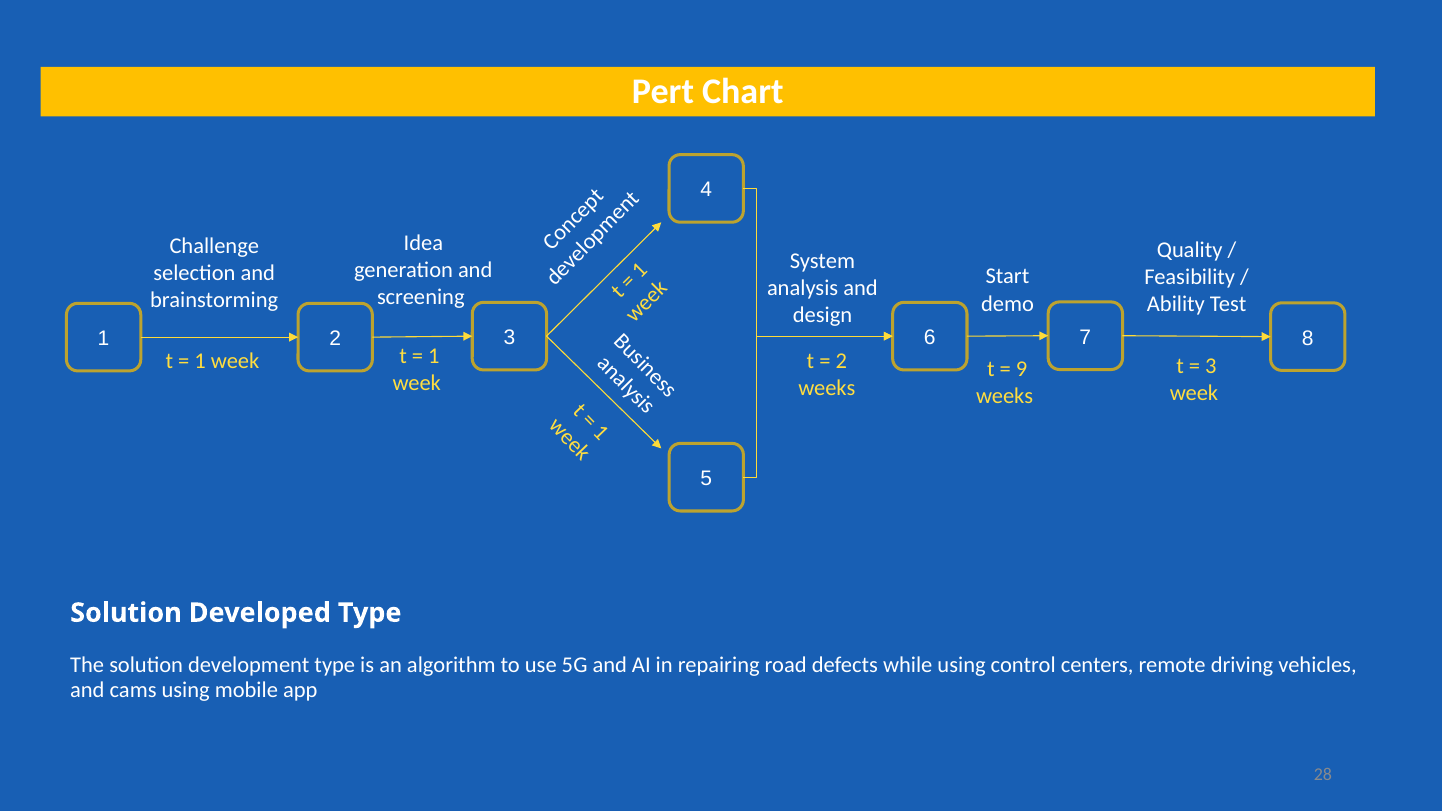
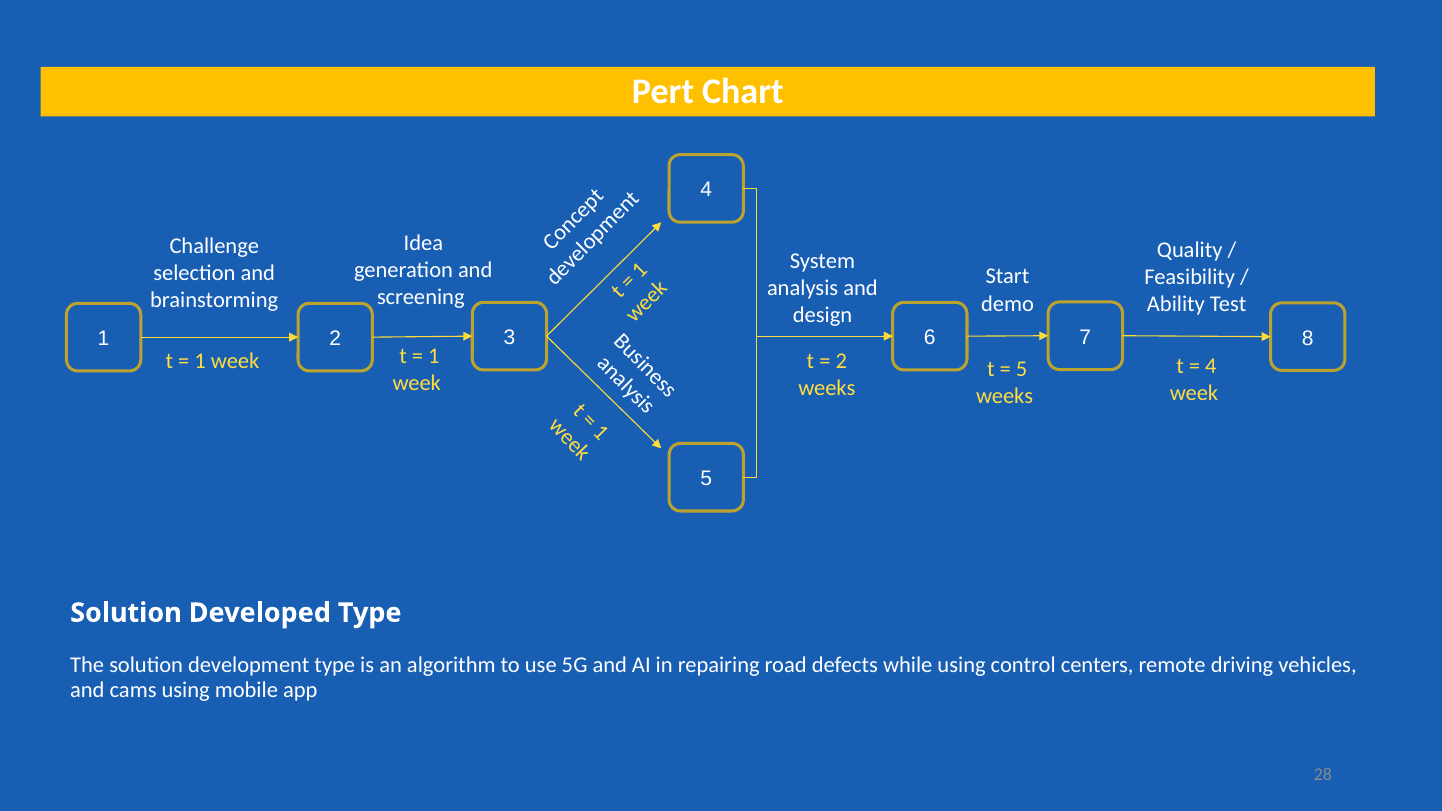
3 at (1211, 366): 3 -> 4
9 at (1022, 369): 9 -> 5
